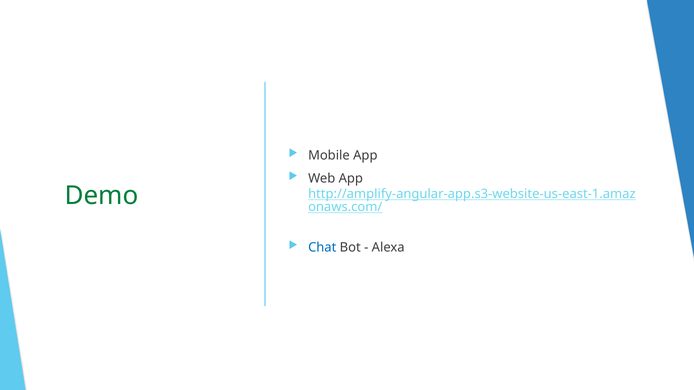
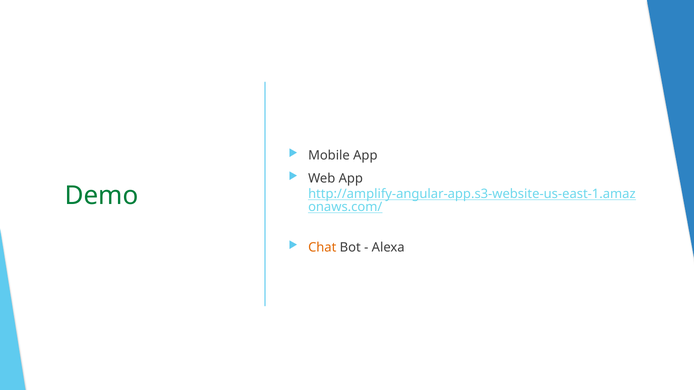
Chat colour: blue -> orange
